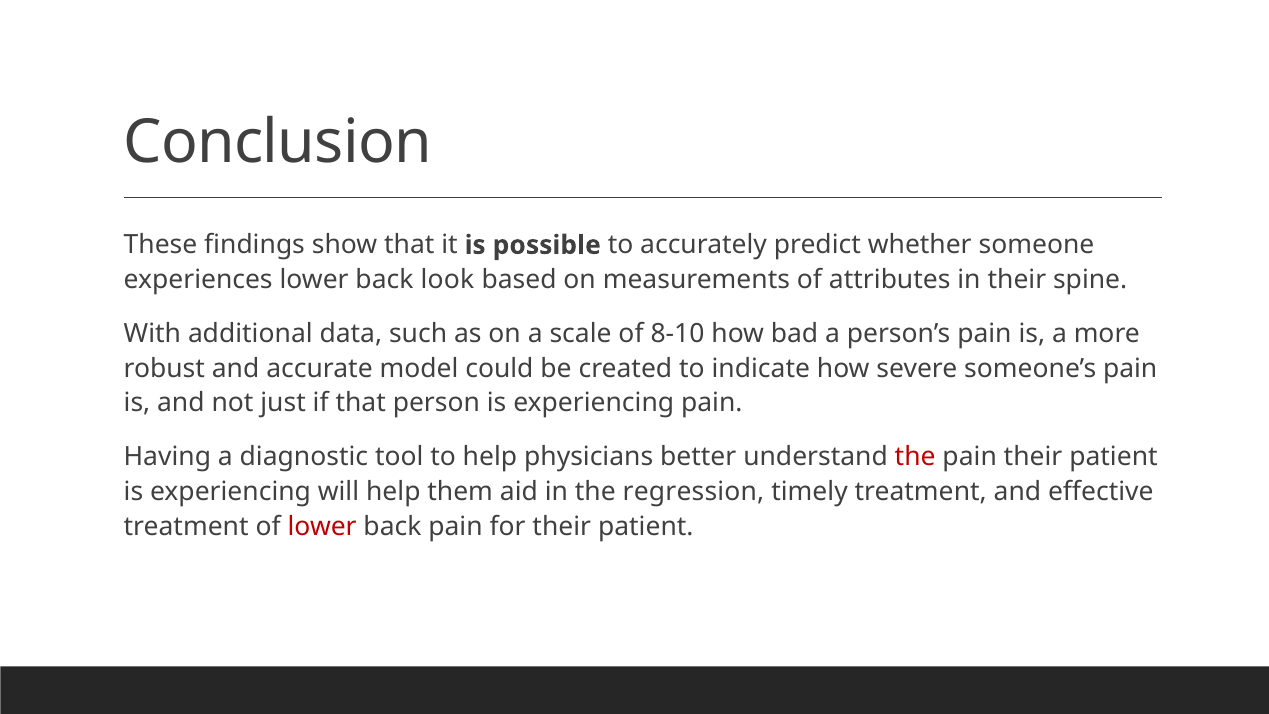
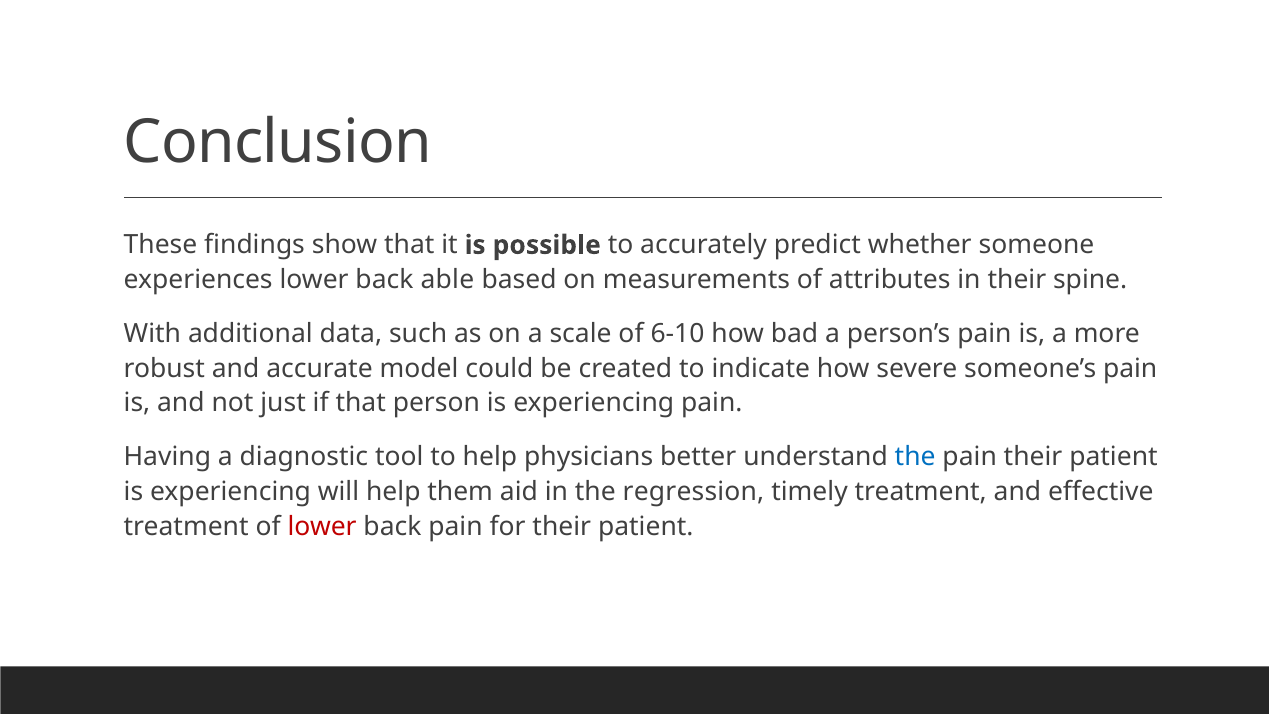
look: look -> able
8-10: 8-10 -> 6-10
the at (915, 456) colour: red -> blue
